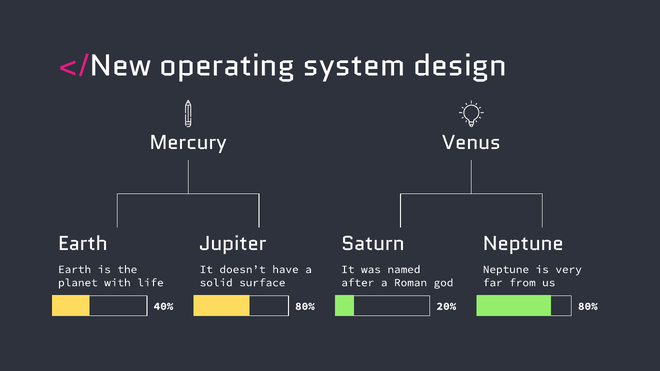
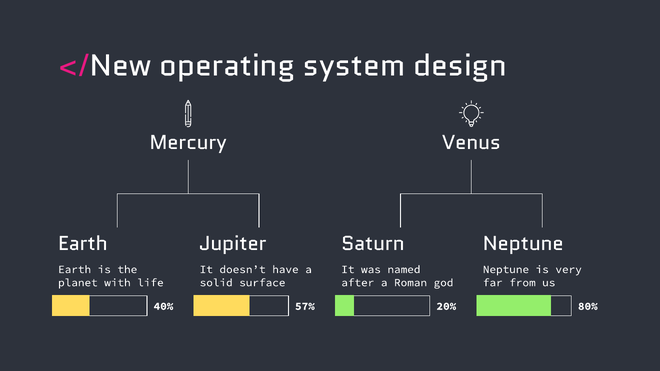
40% 80%: 80% -> 57%
